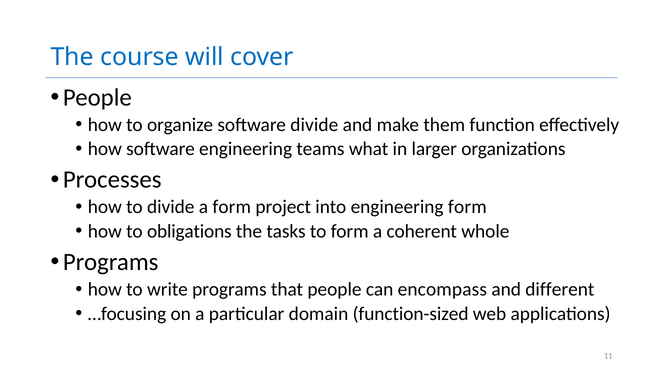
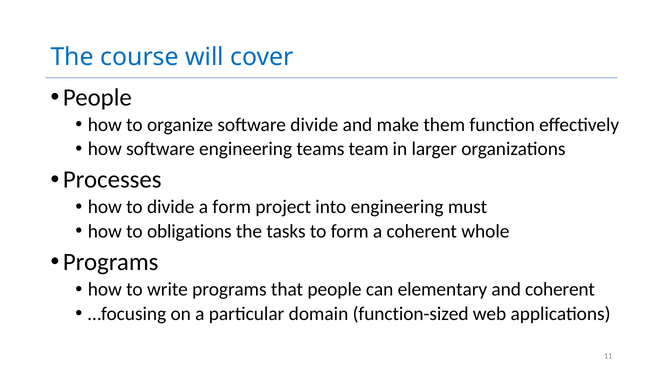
what: what -> team
engineering form: form -> must
encompass: encompass -> elementary
and different: different -> coherent
